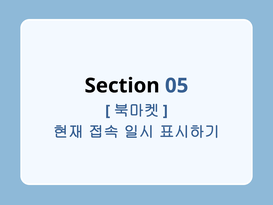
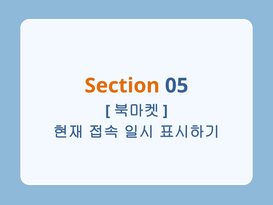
Section colour: black -> orange
